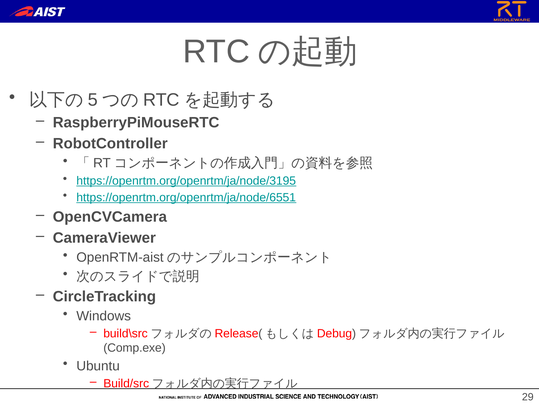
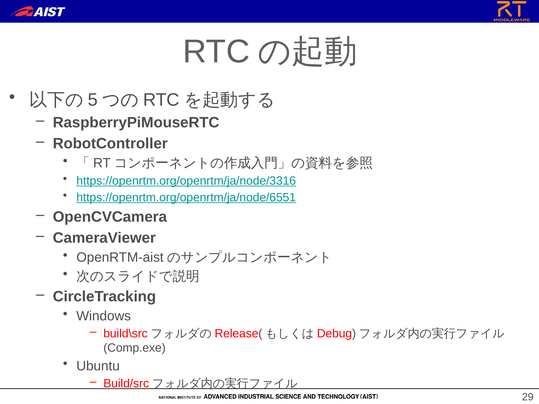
https://openrtm.org/openrtm/ja/node/3195: https://openrtm.org/openrtm/ja/node/3195 -> https://openrtm.org/openrtm/ja/node/3316
